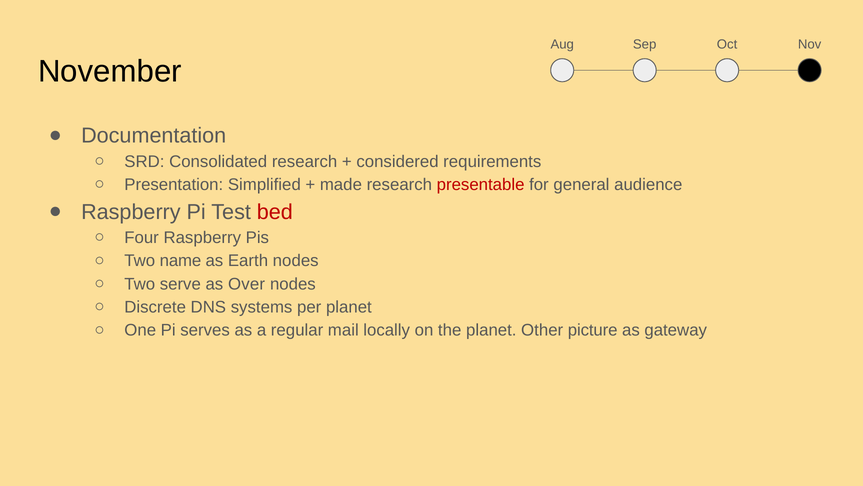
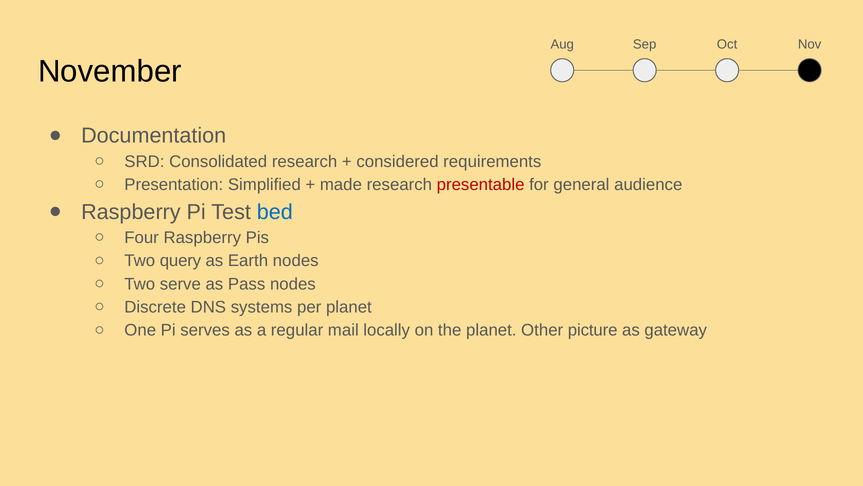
bed colour: red -> blue
name: name -> query
Over: Over -> Pass
